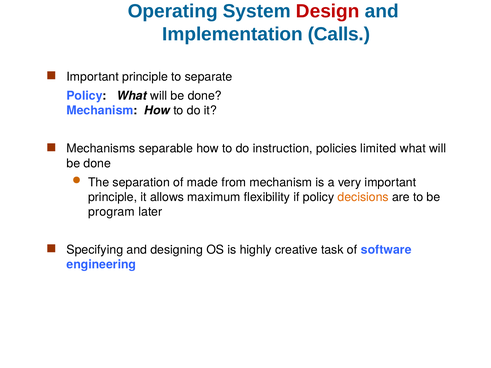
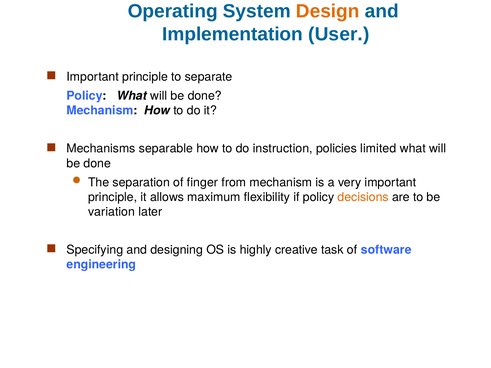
Design colour: red -> orange
Calls: Calls -> User
made: made -> finger
program: program -> variation
